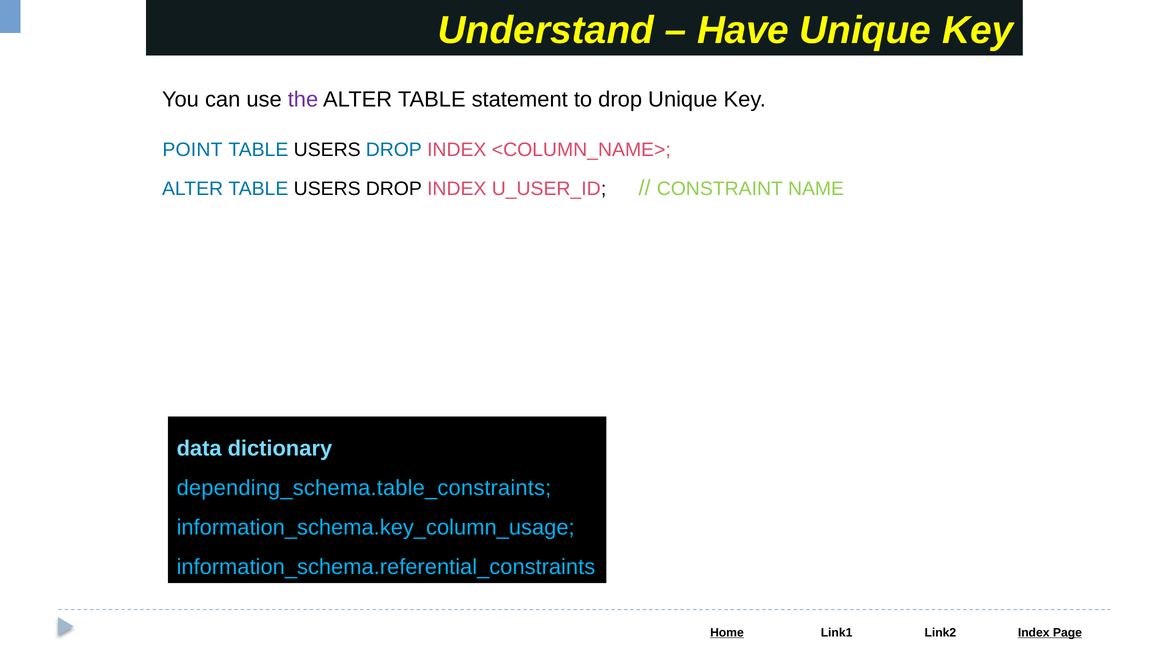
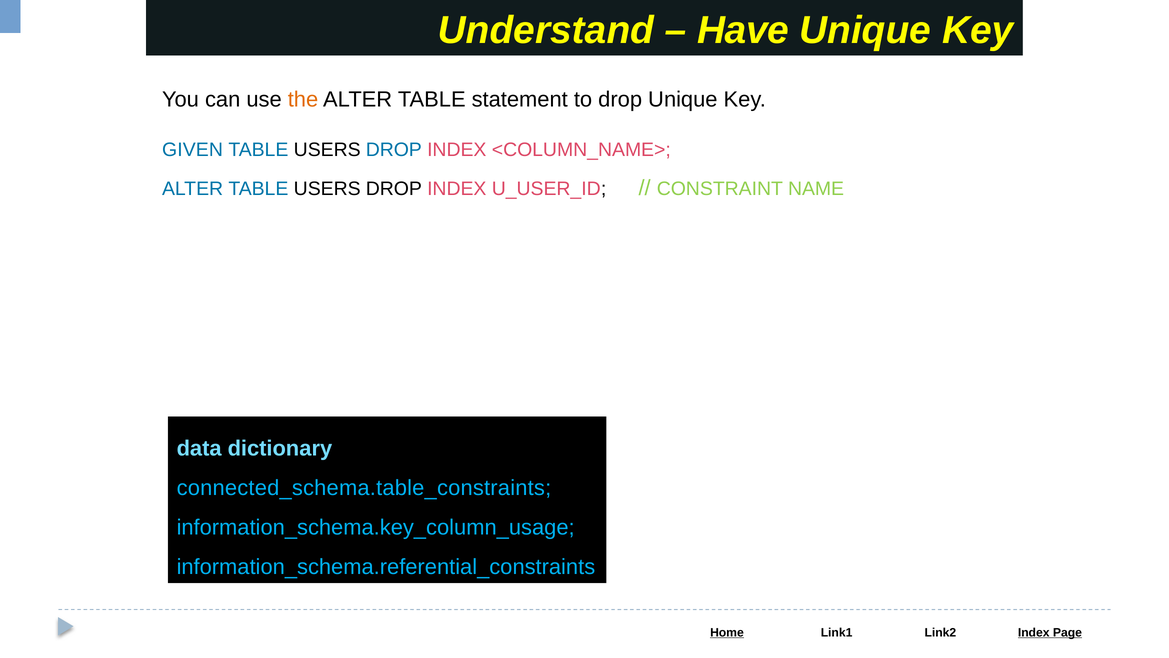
the colour: purple -> orange
POINT: POINT -> GIVEN
depending_schema.table_constraints: depending_schema.table_constraints -> connected_schema.table_constraints
